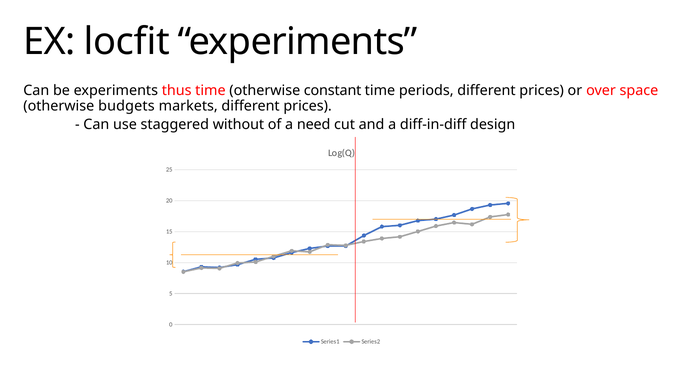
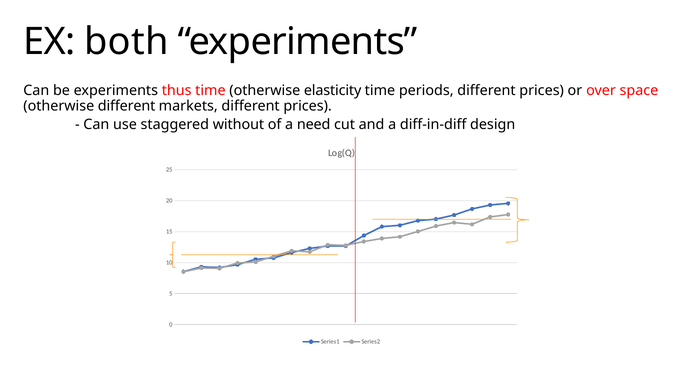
locfit: locfit -> both
constant: constant -> elasticity
otherwise budgets: budgets -> different
